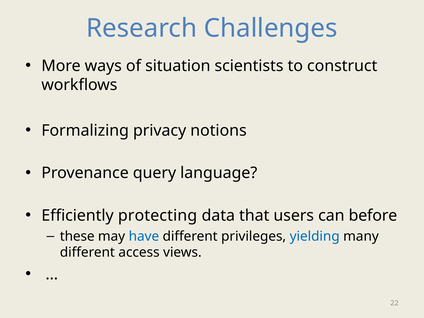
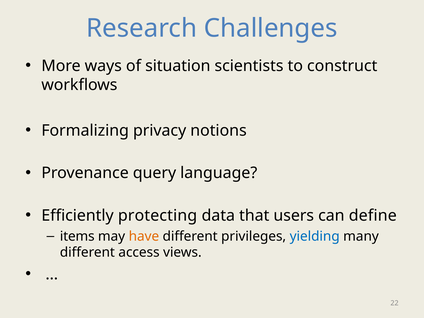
before: before -> define
these: these -> items
have colour: blue -> orange
